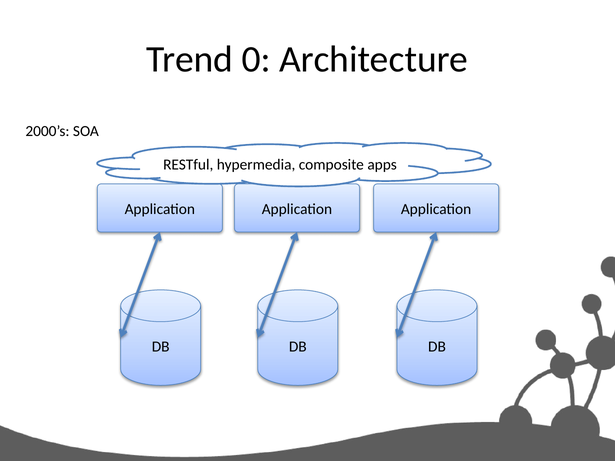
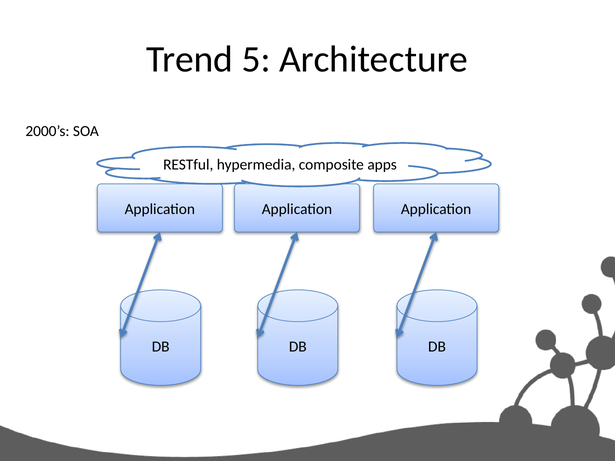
0: 0 -> 5
